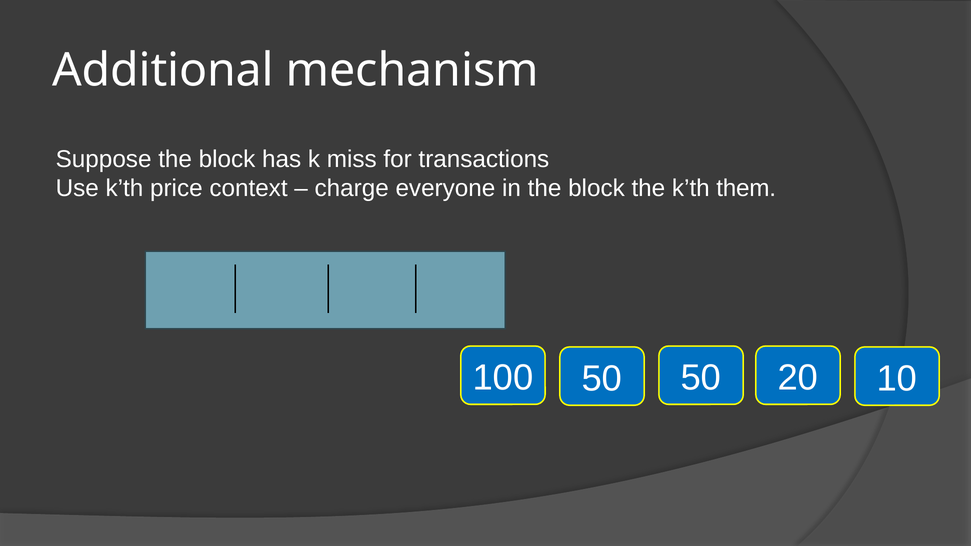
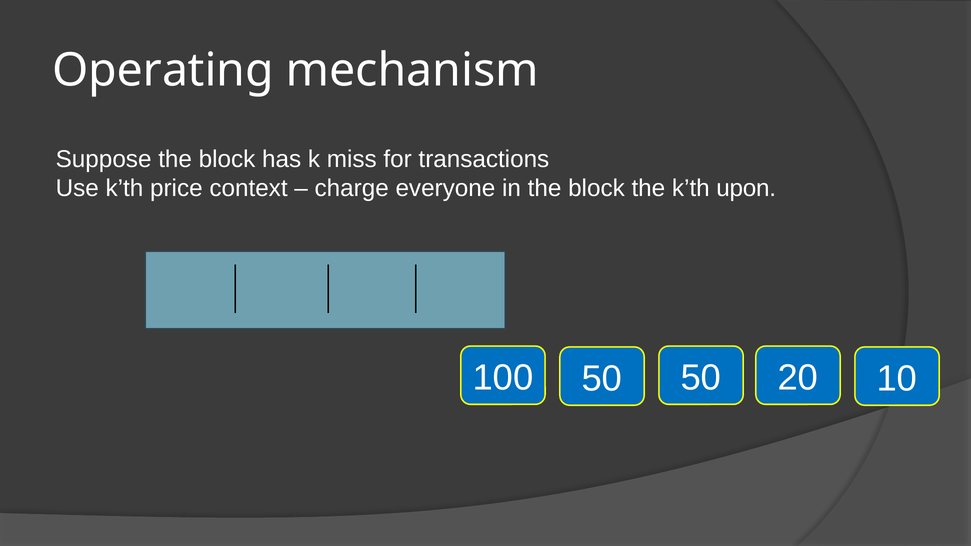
Additional: Additional -> Operating
them: them -> upon
